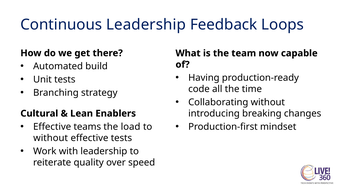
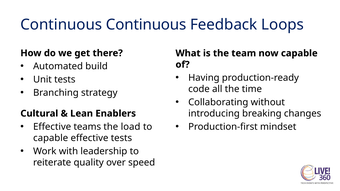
Continuous Leadership: Leadership -> Continuous
without at (51, 138): without -> capable
